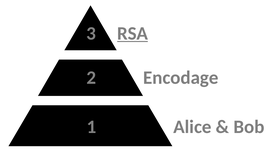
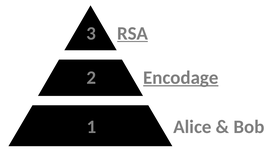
Encodage underline: none -> present
